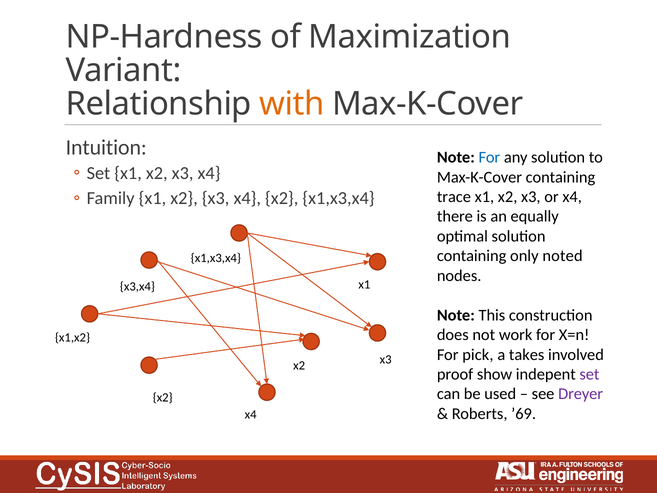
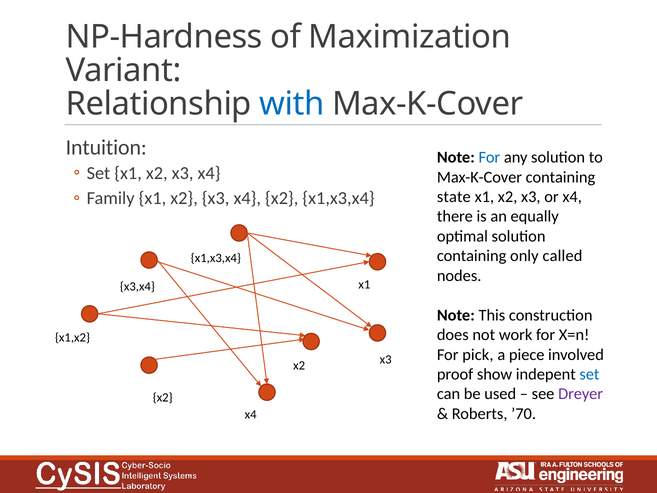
with colour: orange -> blue
trace: trace -> state
noted: noted -> called
takes: takes -> piece
set at (589, 374) colour: purple -> blue
’69: ’69 -> ’70
